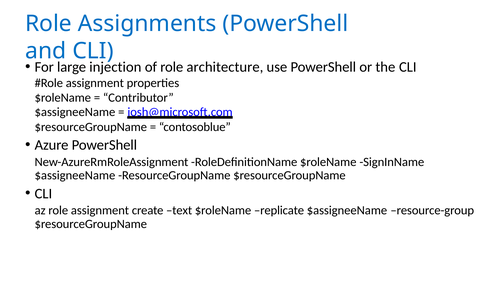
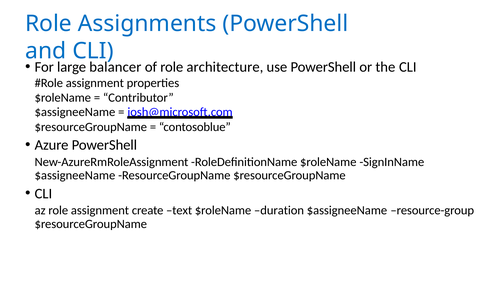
injection: injection -> balancer
replicate: replicate -> duration
